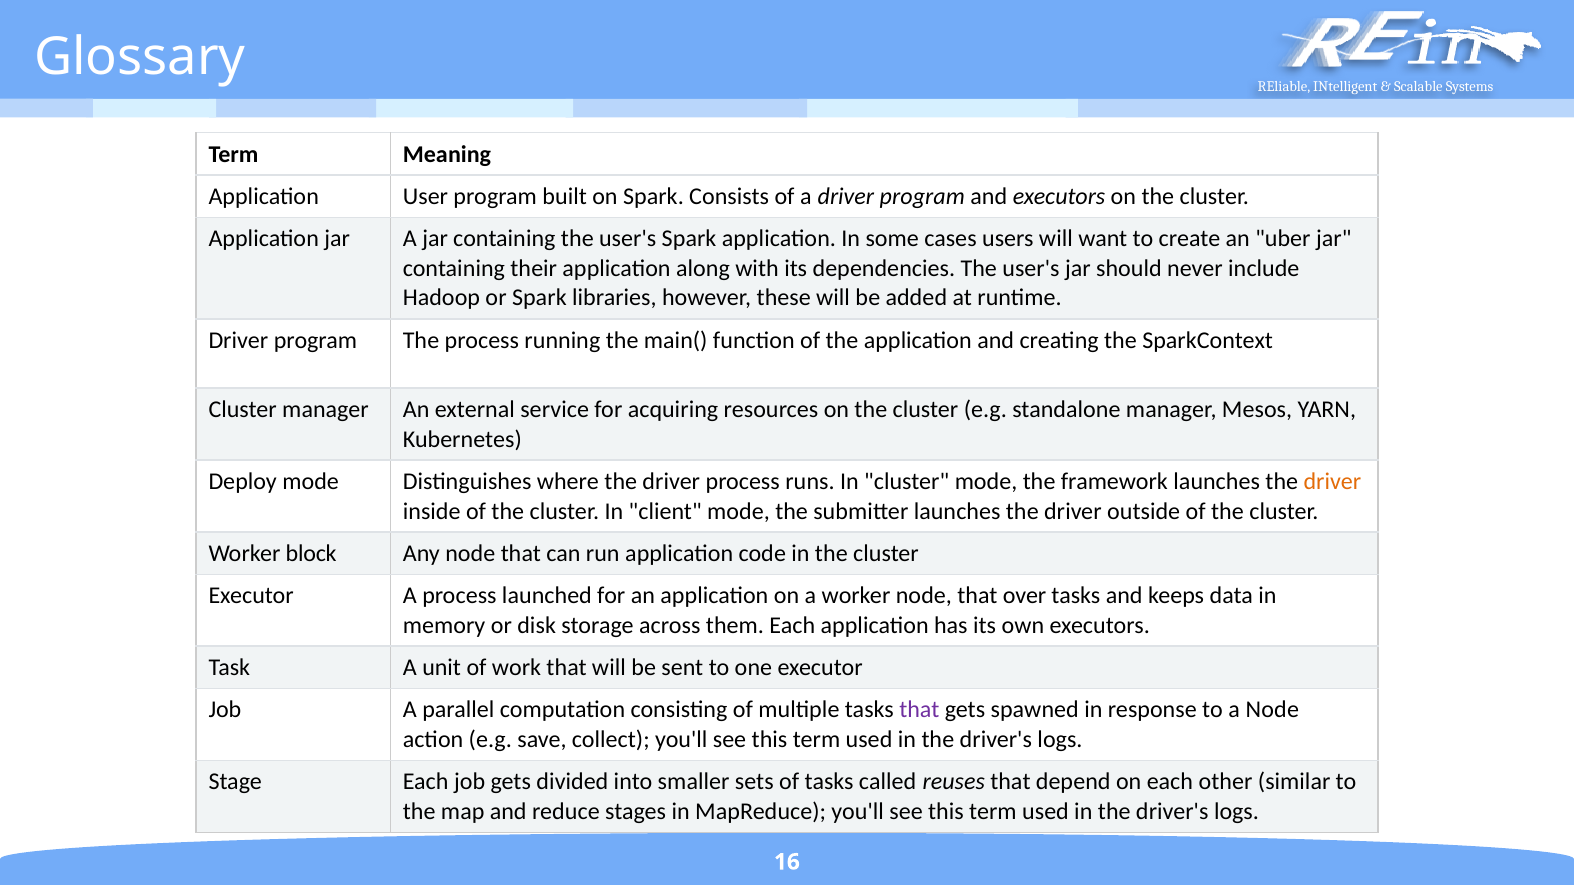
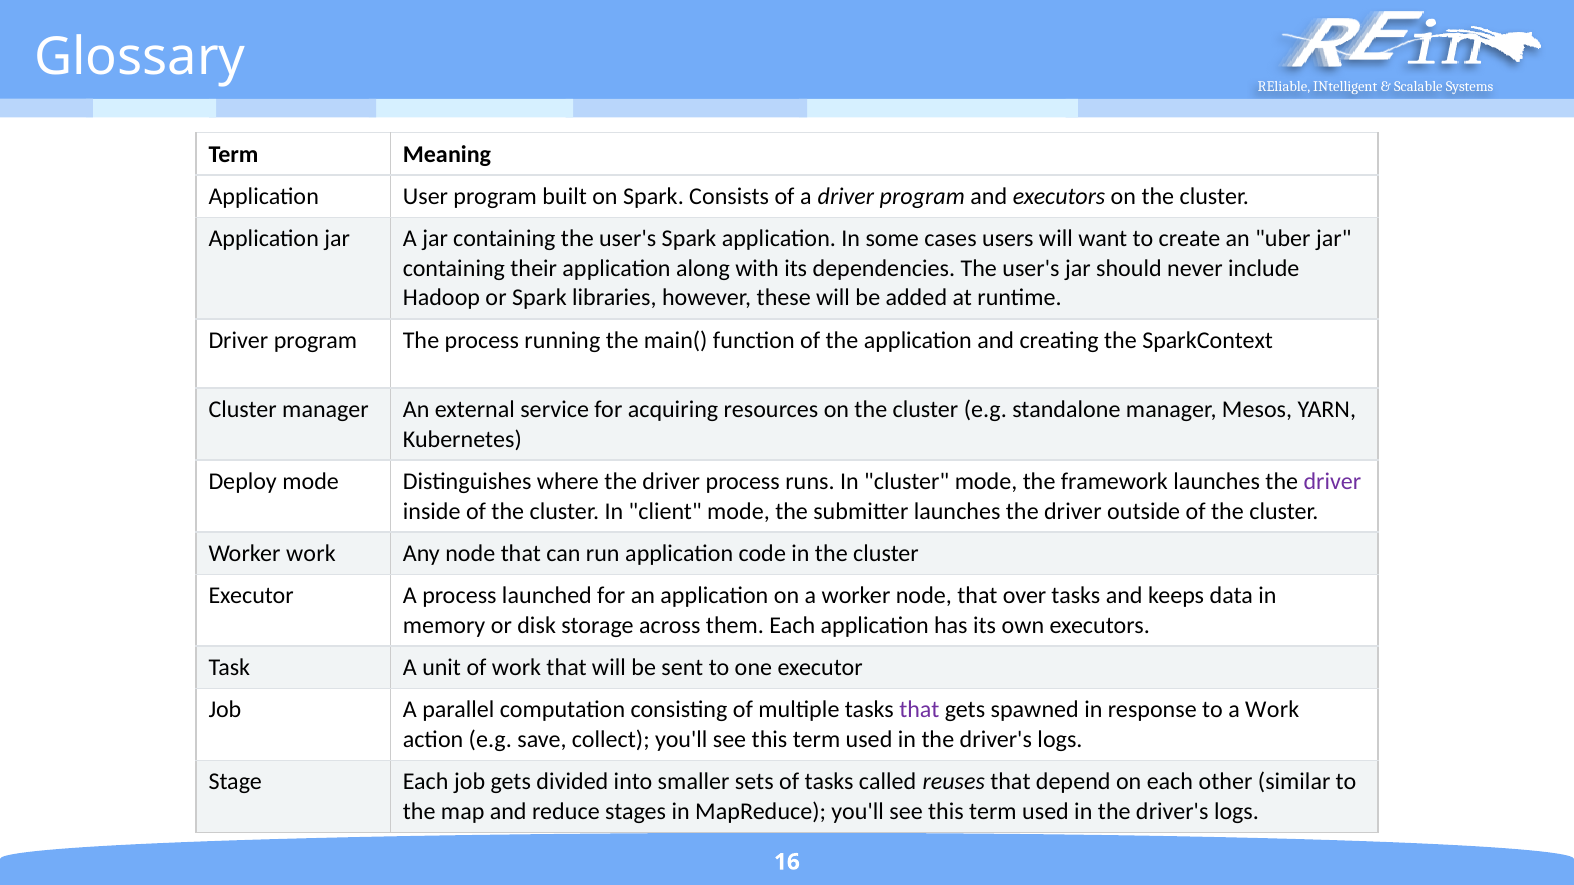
driver at (1332, 482) colour: orange -> purple
Worker block: block -> work
a Node: Node -> Work
